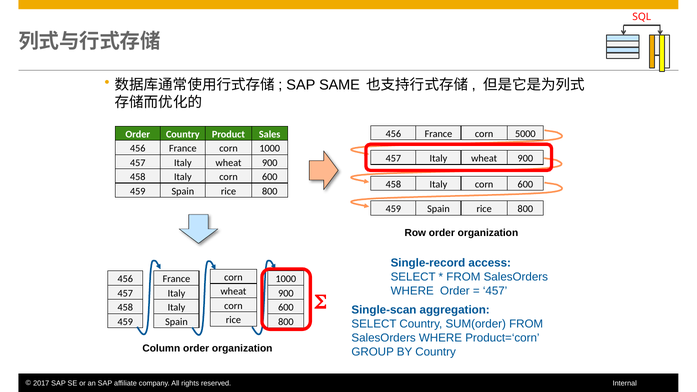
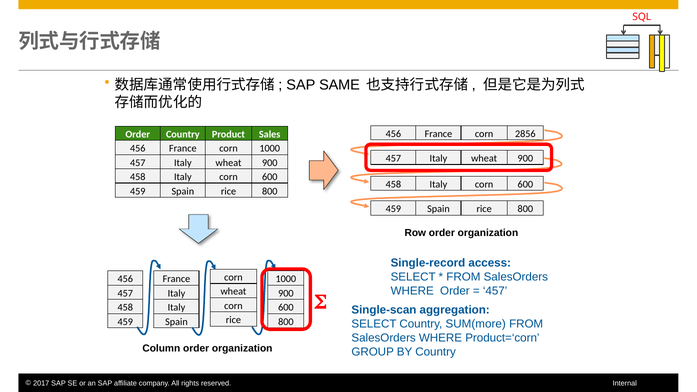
5000: 5000 -> 2856
SUM(order: SUM(order -> SUM(more
